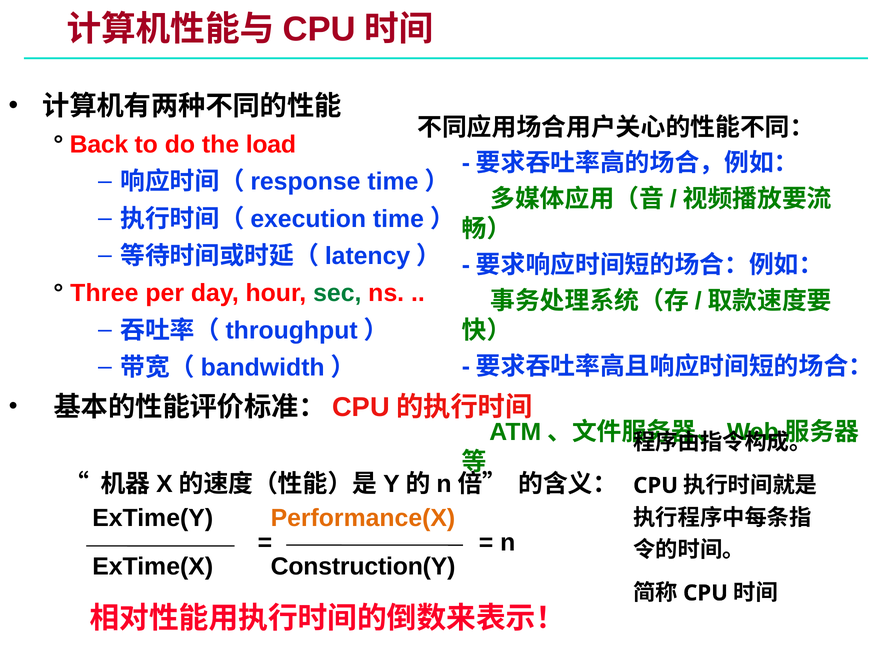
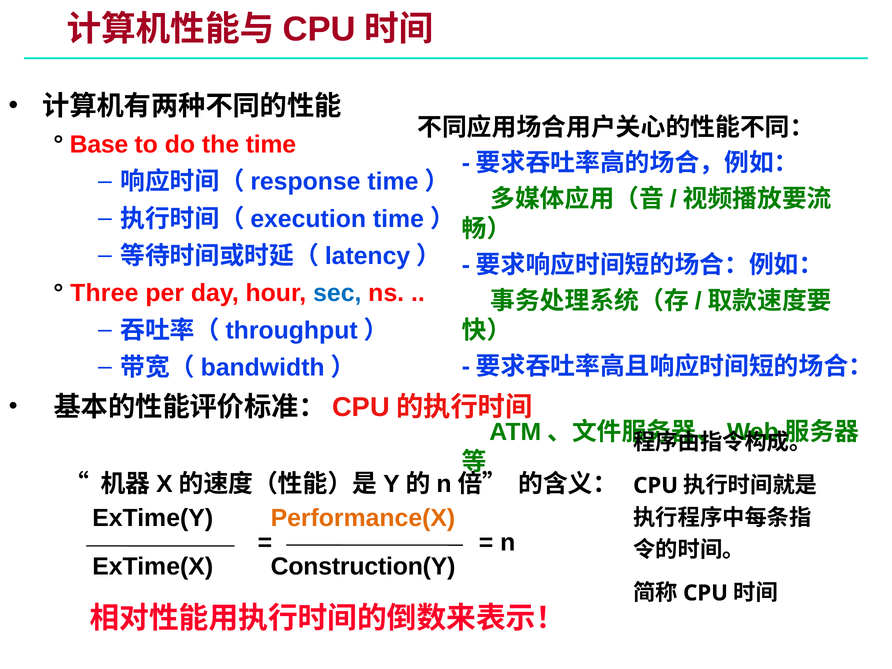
Back: Back -> Base
load: load -> time
sec colour: green -> blue
